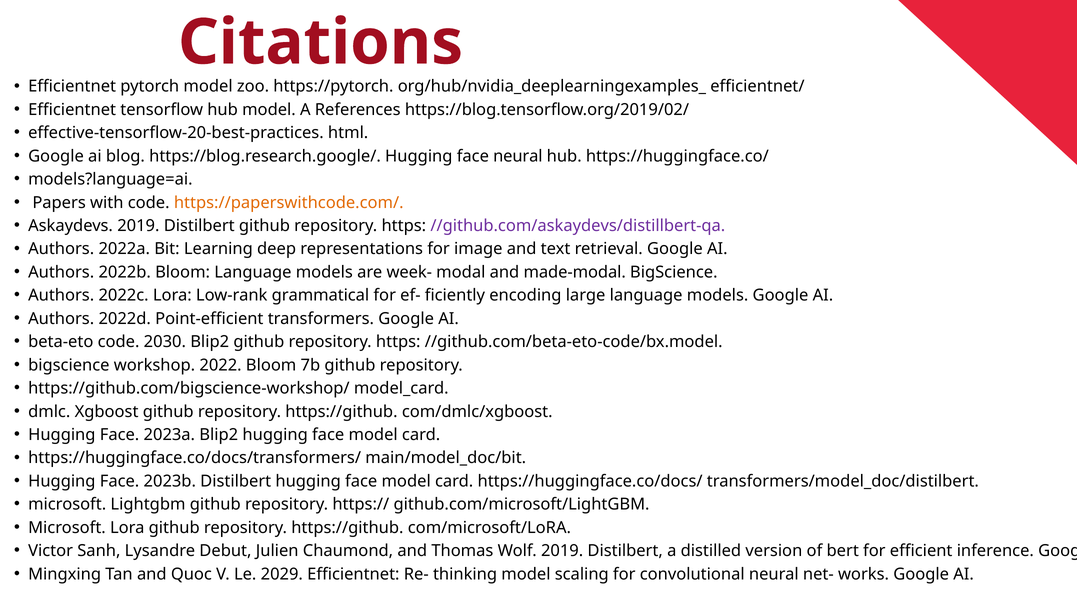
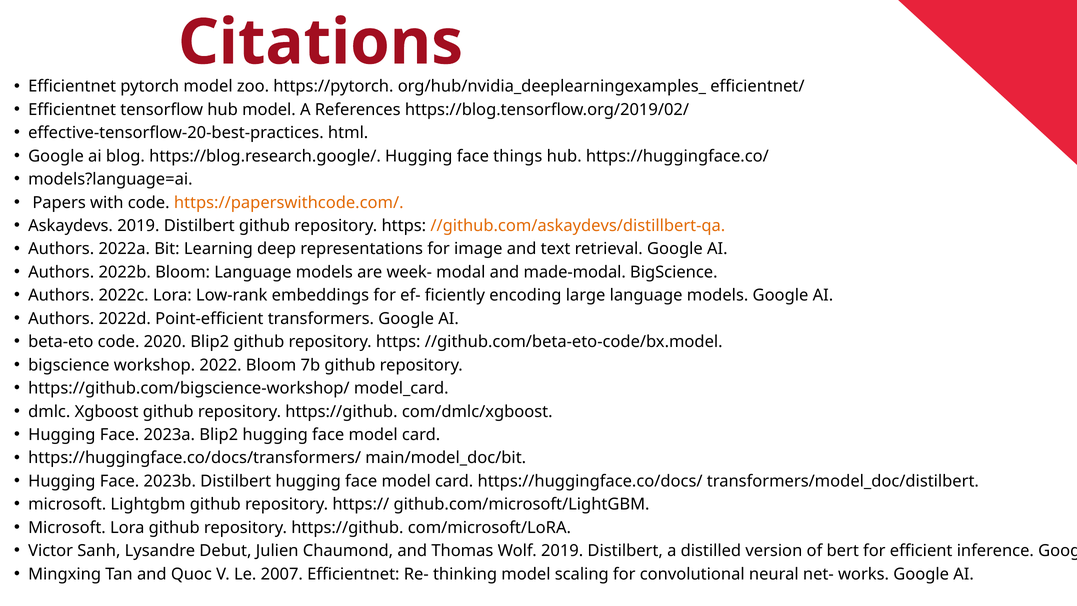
face neural: neural -> things
//github.com/askaydevs/distillbert-qa colour: purple -> orange
grammatical: grammatical -> embeddings
2030: 2030 -> 2020
2029: 2029 -> 2007
